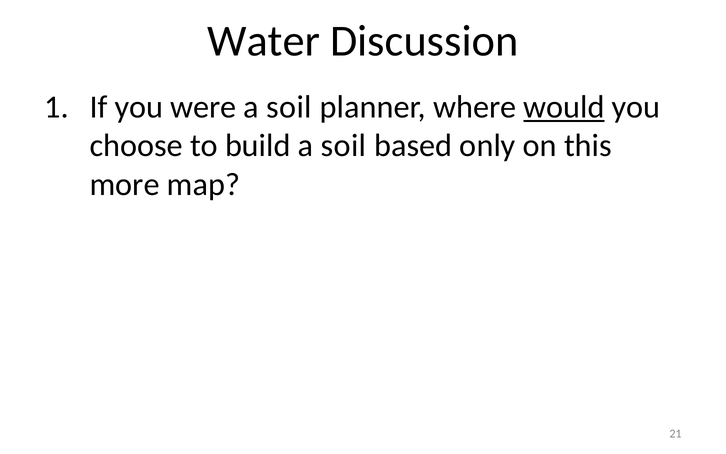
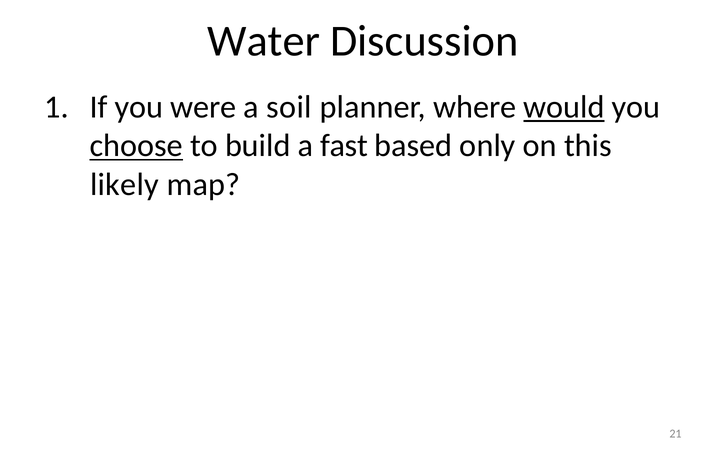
choose underline: none -> present
build a soil: soil -> fast
more: more -> likely
